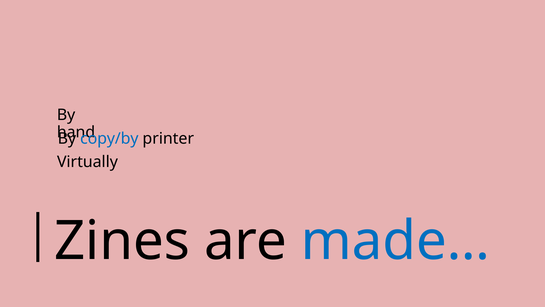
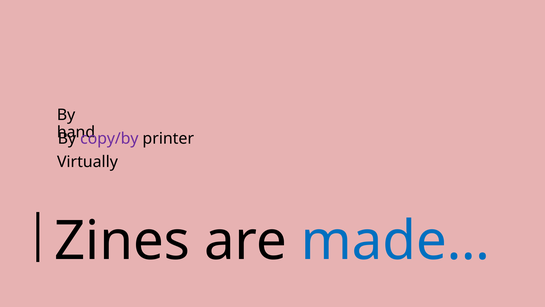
copy/by colour: blue -> purple
